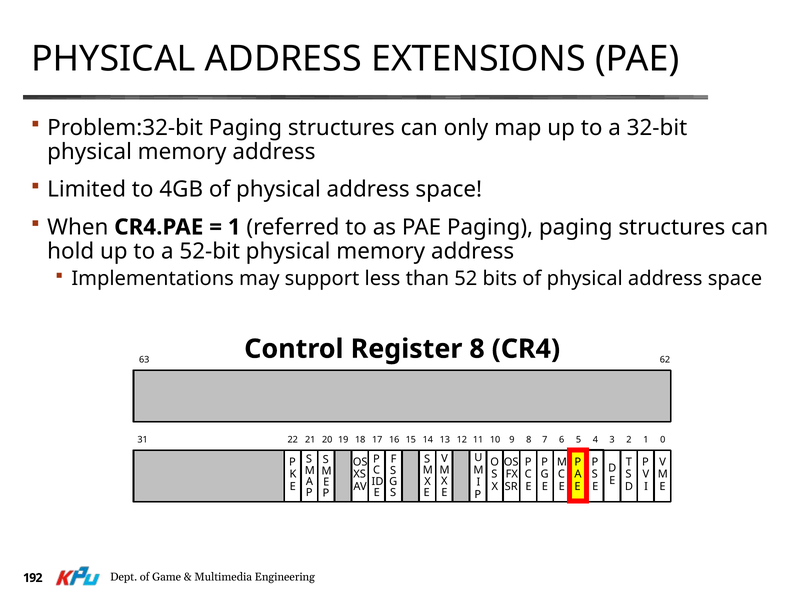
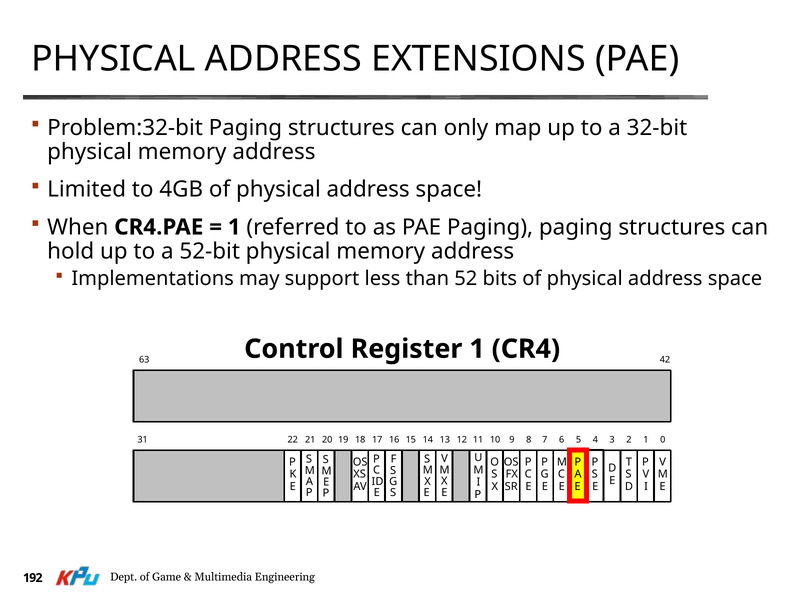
Register 8: 8 -> 1
62: 62 -> 42
